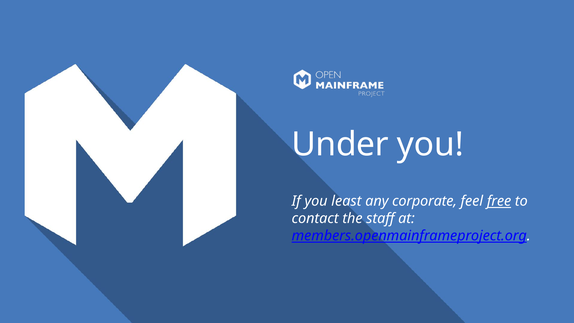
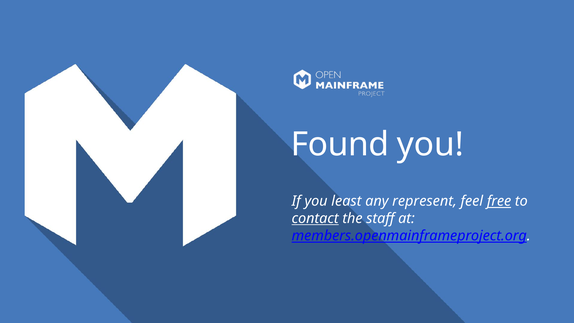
Under: Under -> Found
corporate: corporate -> represent
contact underline: none -> present
